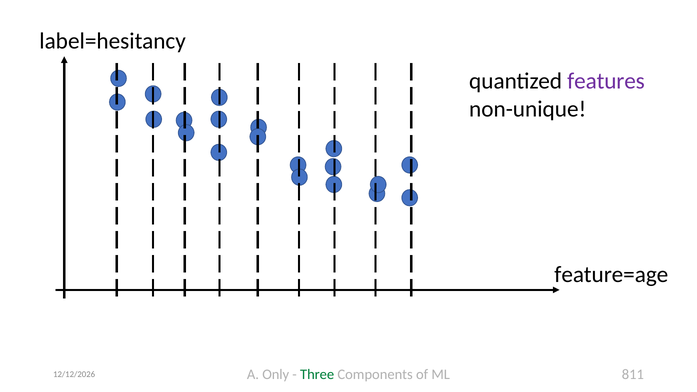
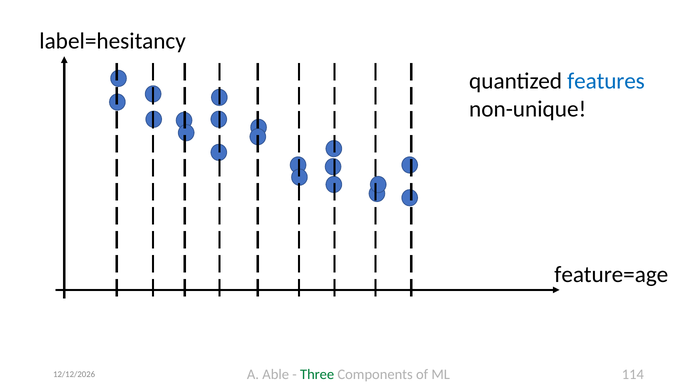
features colour: purple -> blue
Only: Only -> Able
811: 811 -> 114
